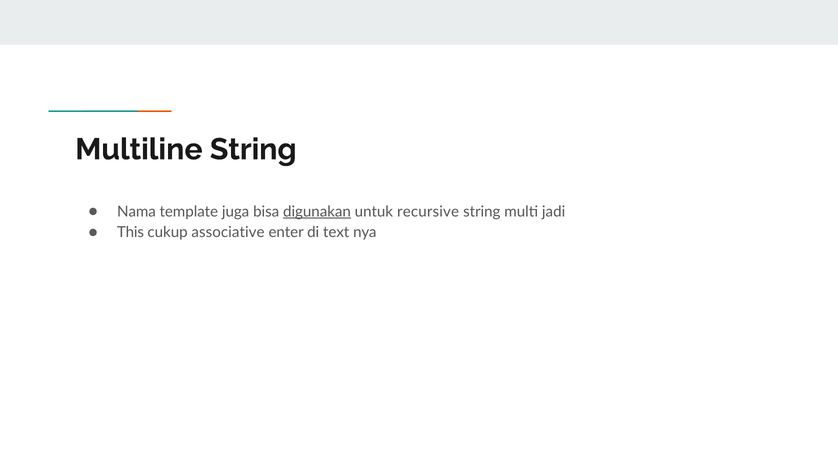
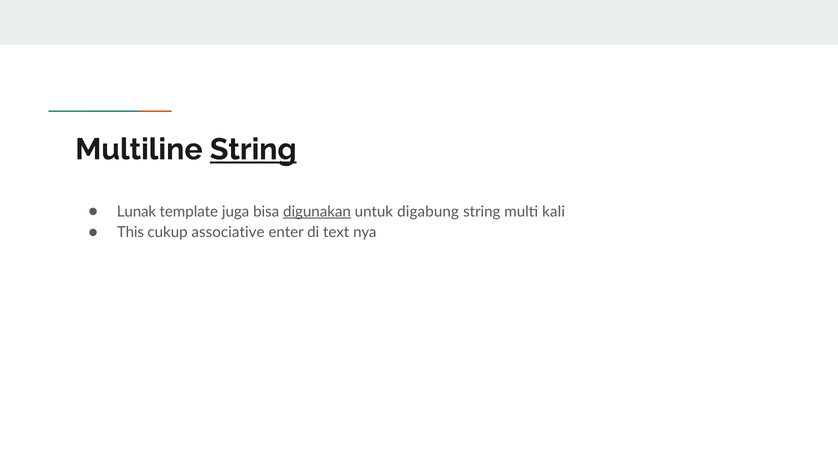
String at (253, 150) underline: none -> present
Nama: Nama -> Lunak
recursive: recursive -> digabung
jadi: jadi -> kali
